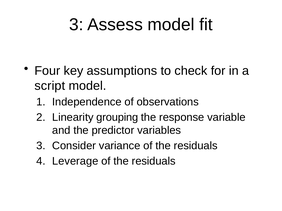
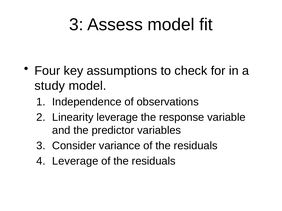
script: script -> study
Linearity grouping: grouping -> leverage
